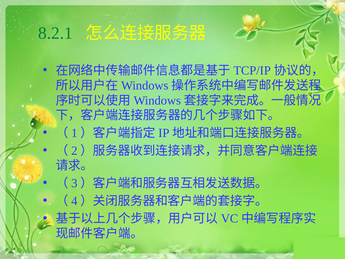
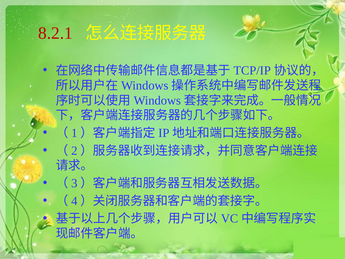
8.2.1 colour: green -> red
